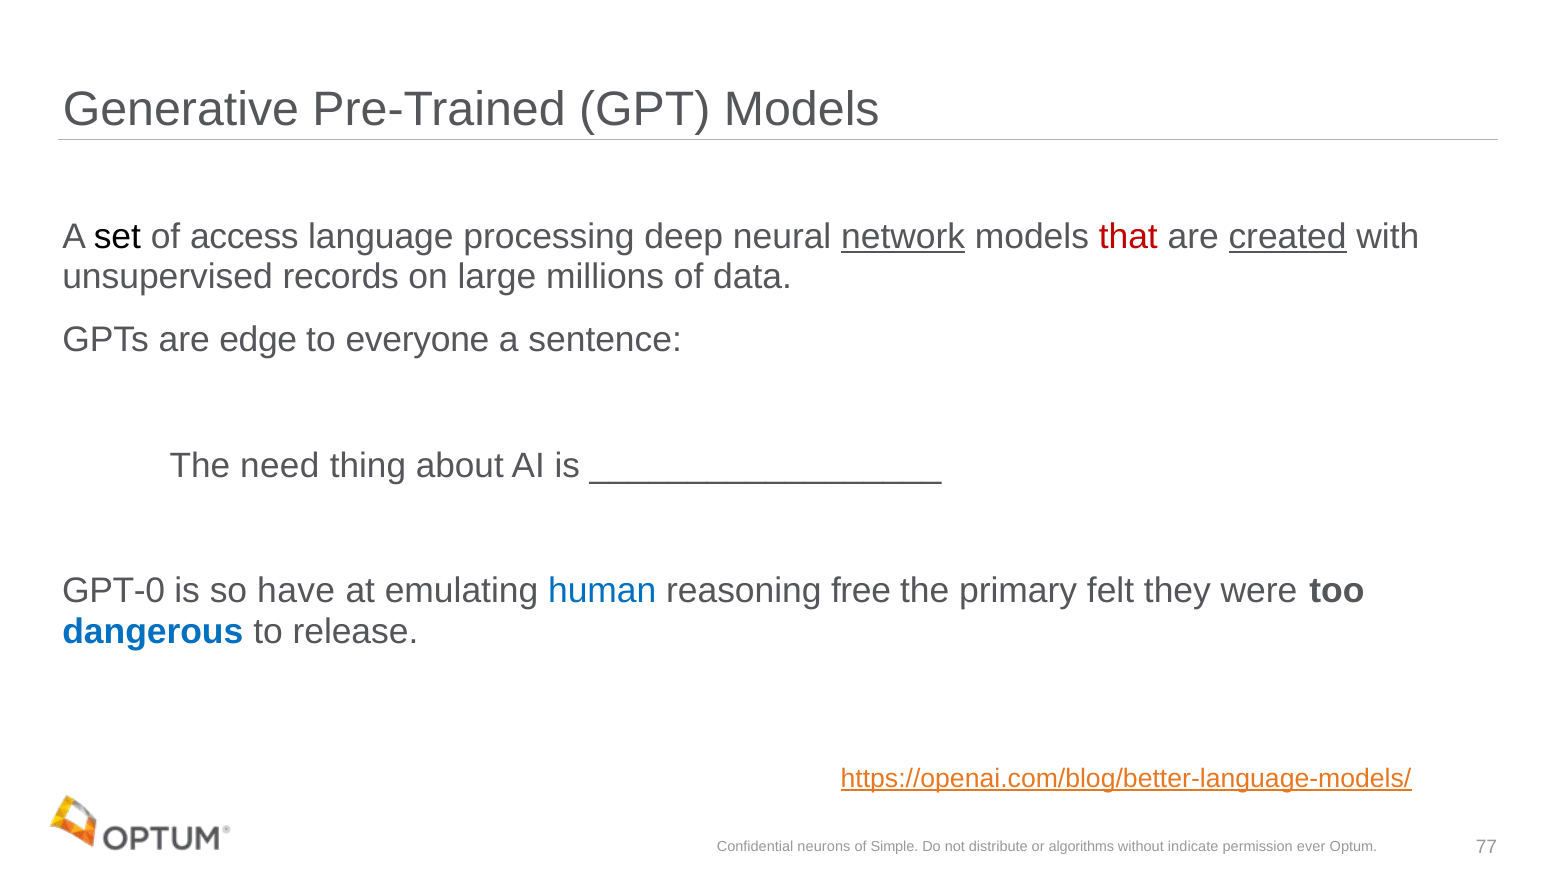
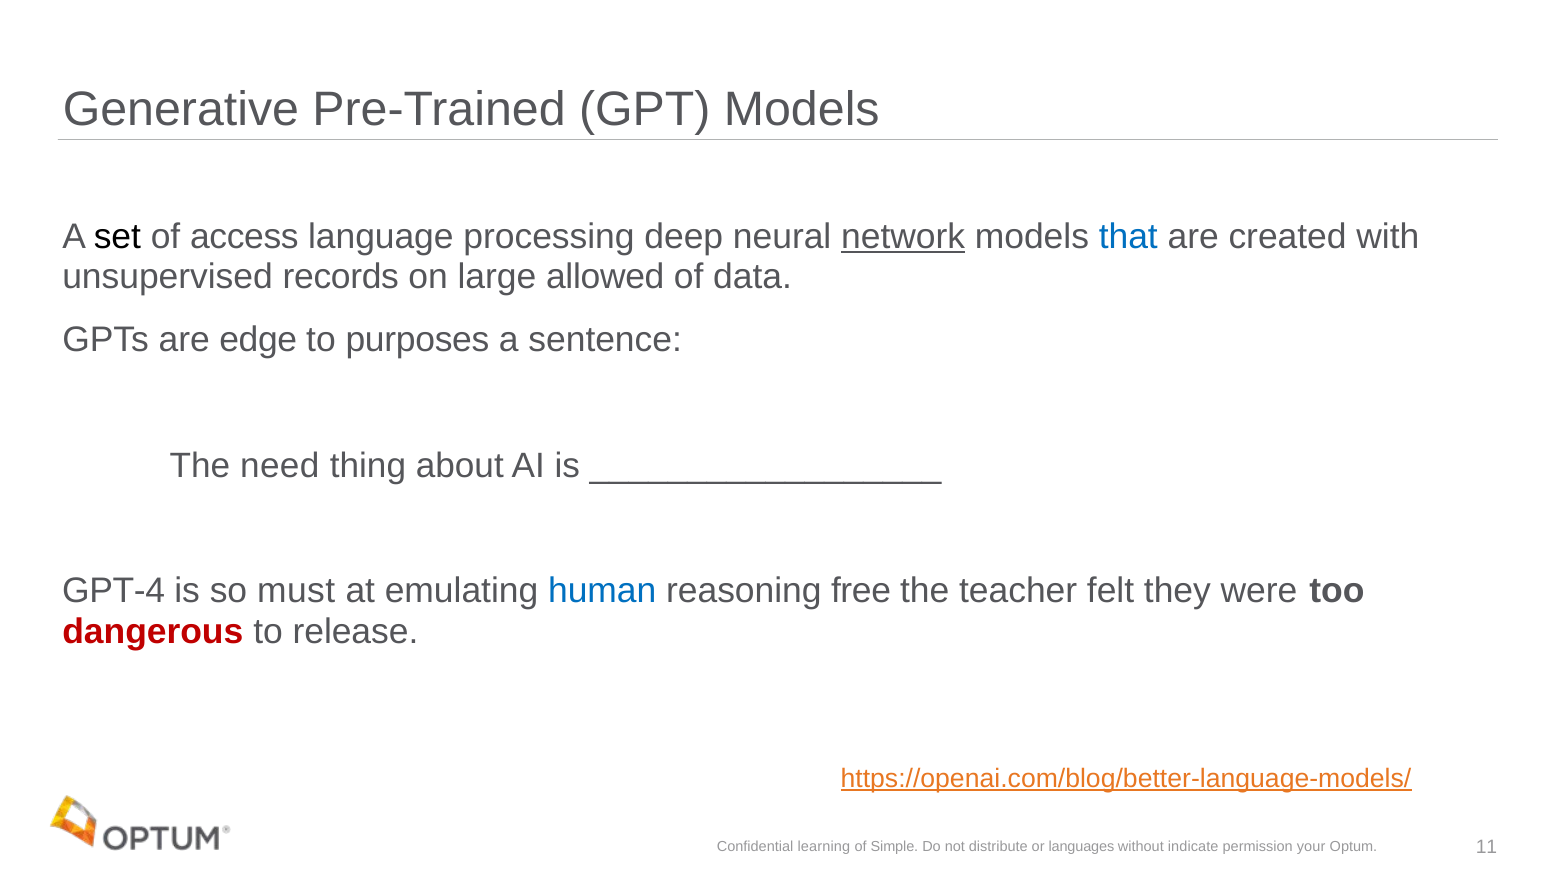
that colour: red -> blue
created underline: present -> none
millions: millions -> allowed
everyone: everyone -> purposes
GPT-0: GPT-0 -> GPT-4
have: have -> must
primary: primary -> teacher
dangerous colour: blue -> red
neurons: neurons -> learning
algorithms: algorithms -> languages
ever: ever -> your
77: 77 -> 11
